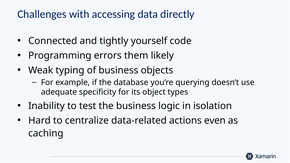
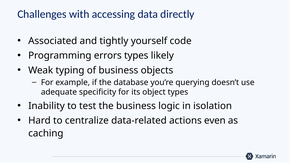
Connected: Connected -> Associated
errors them: them -> types
